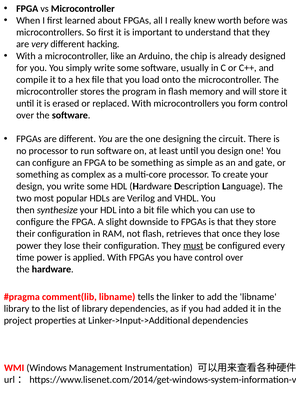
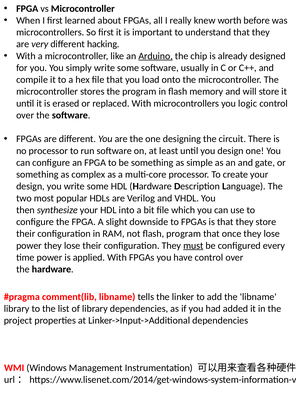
Arduino underline: none -> present
form: form -> logic
flash retrieves: retrieves -> program
